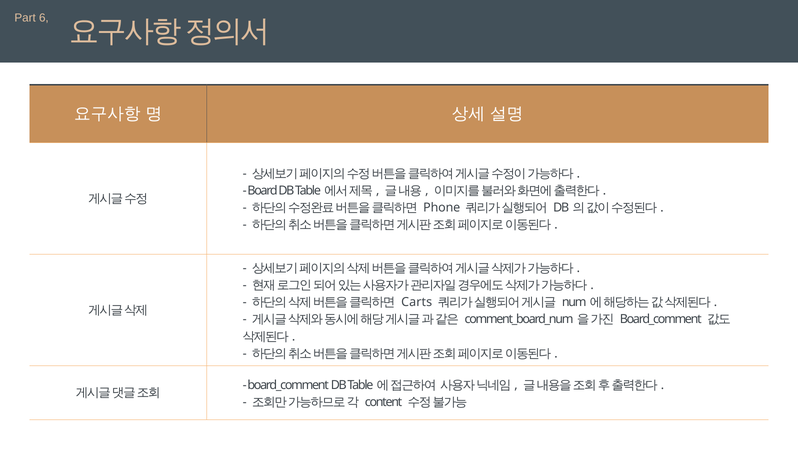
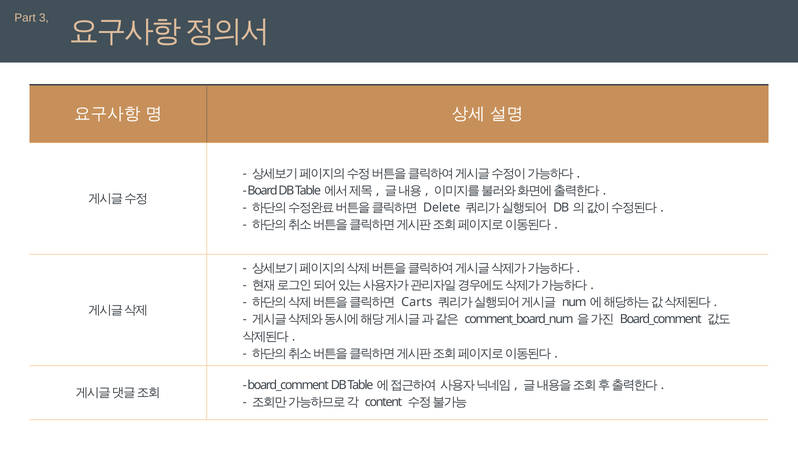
6: 6 -> 3
Phone: Phone -> Delete
